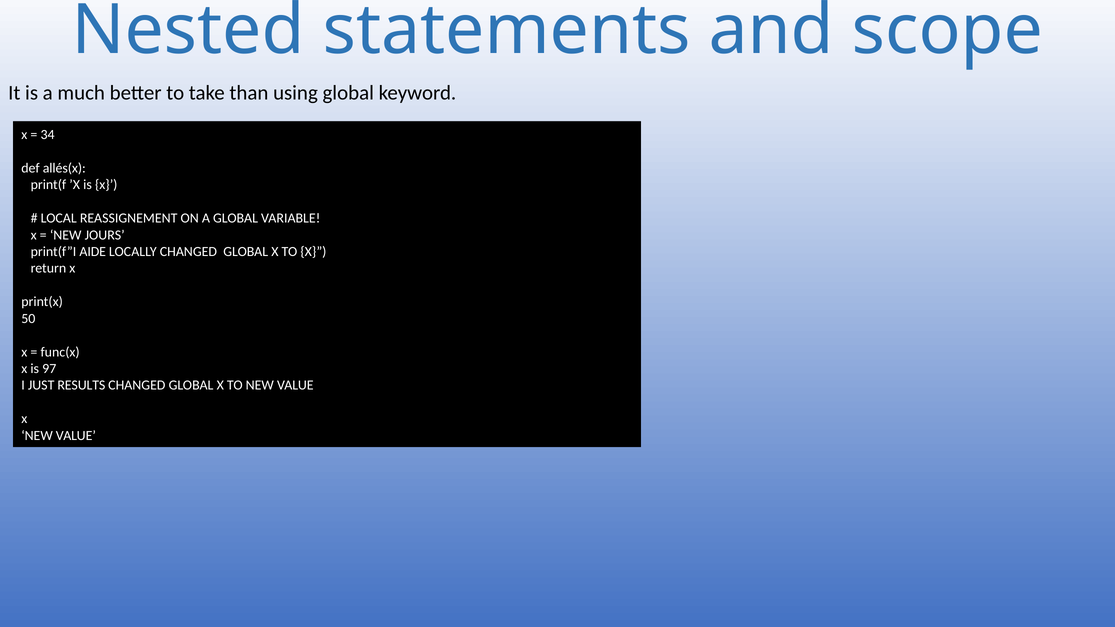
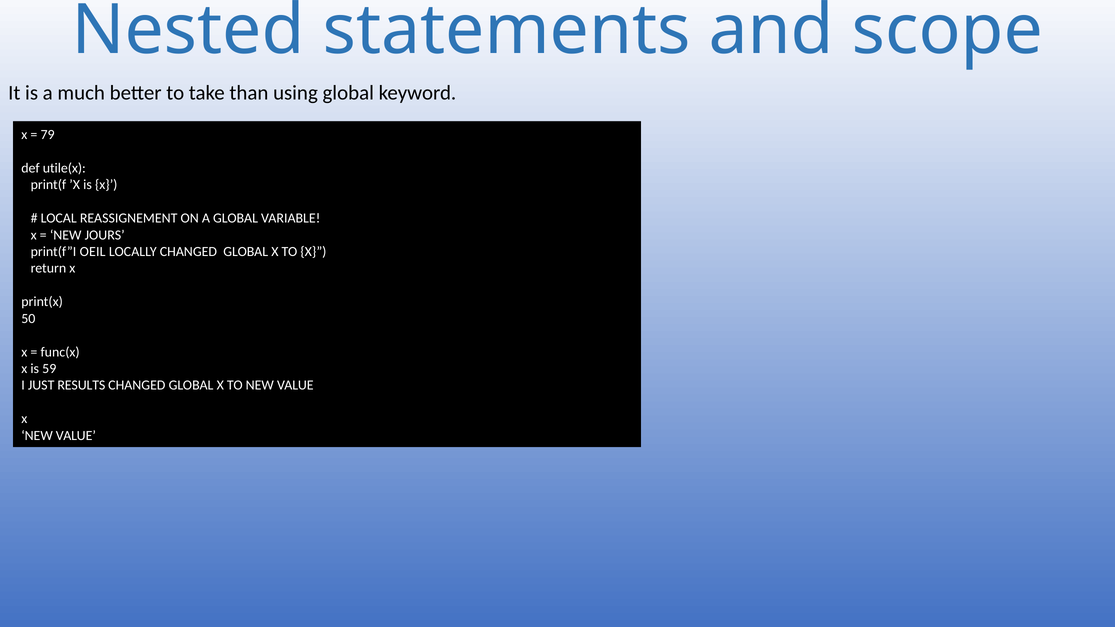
34: 34 -> 79
allés(x: allés(x -> utile(x
AIDE: AIDE -> OEIL
97: 97 -> 59
